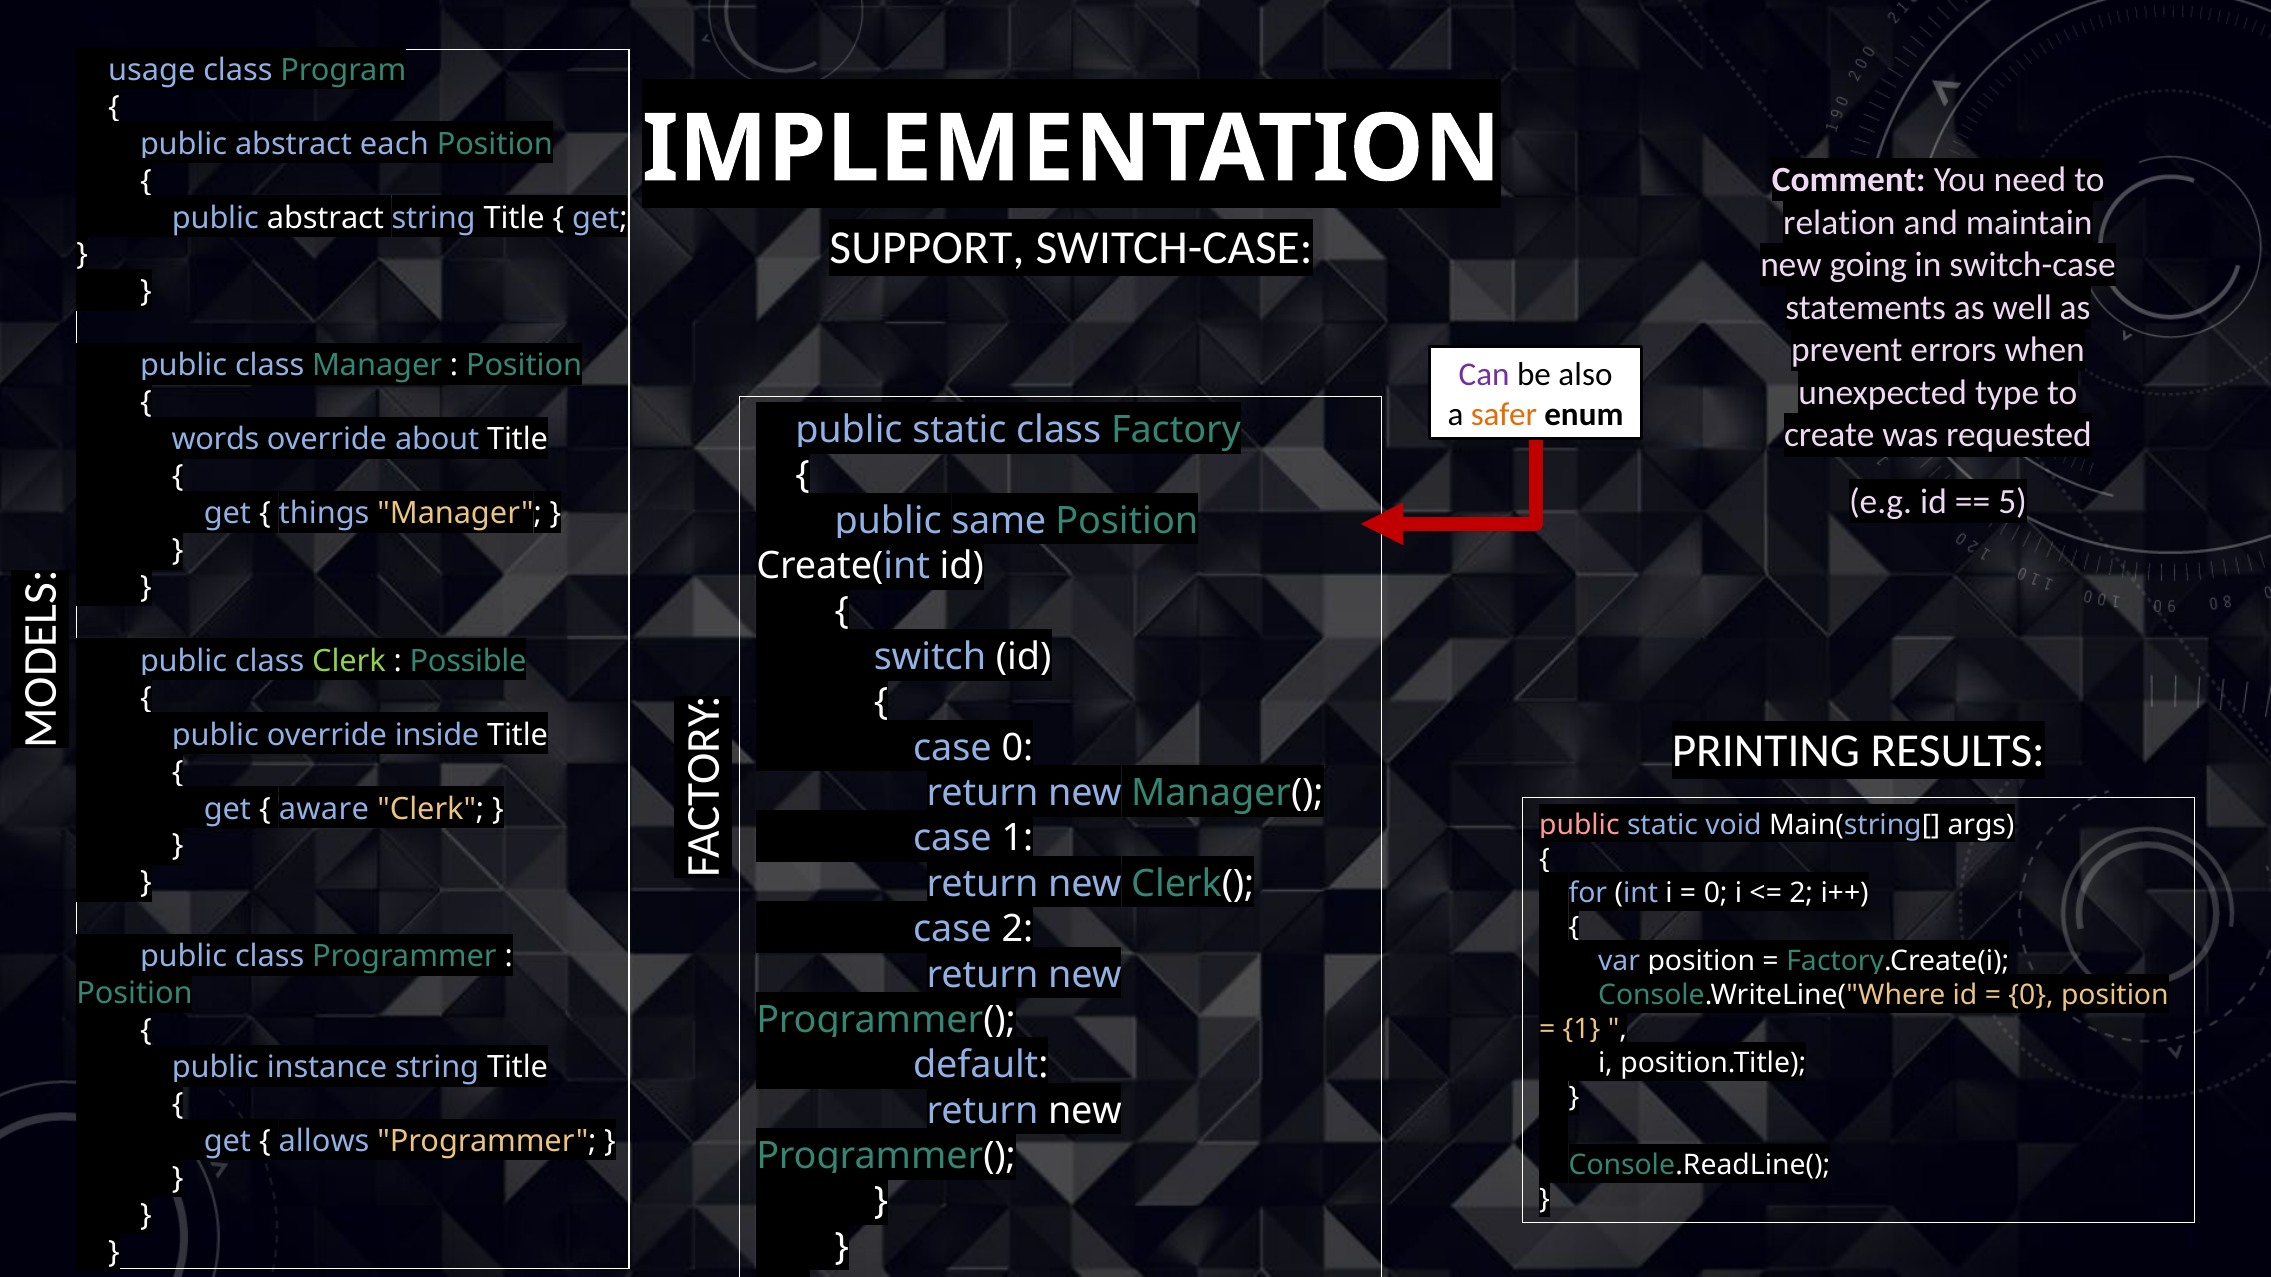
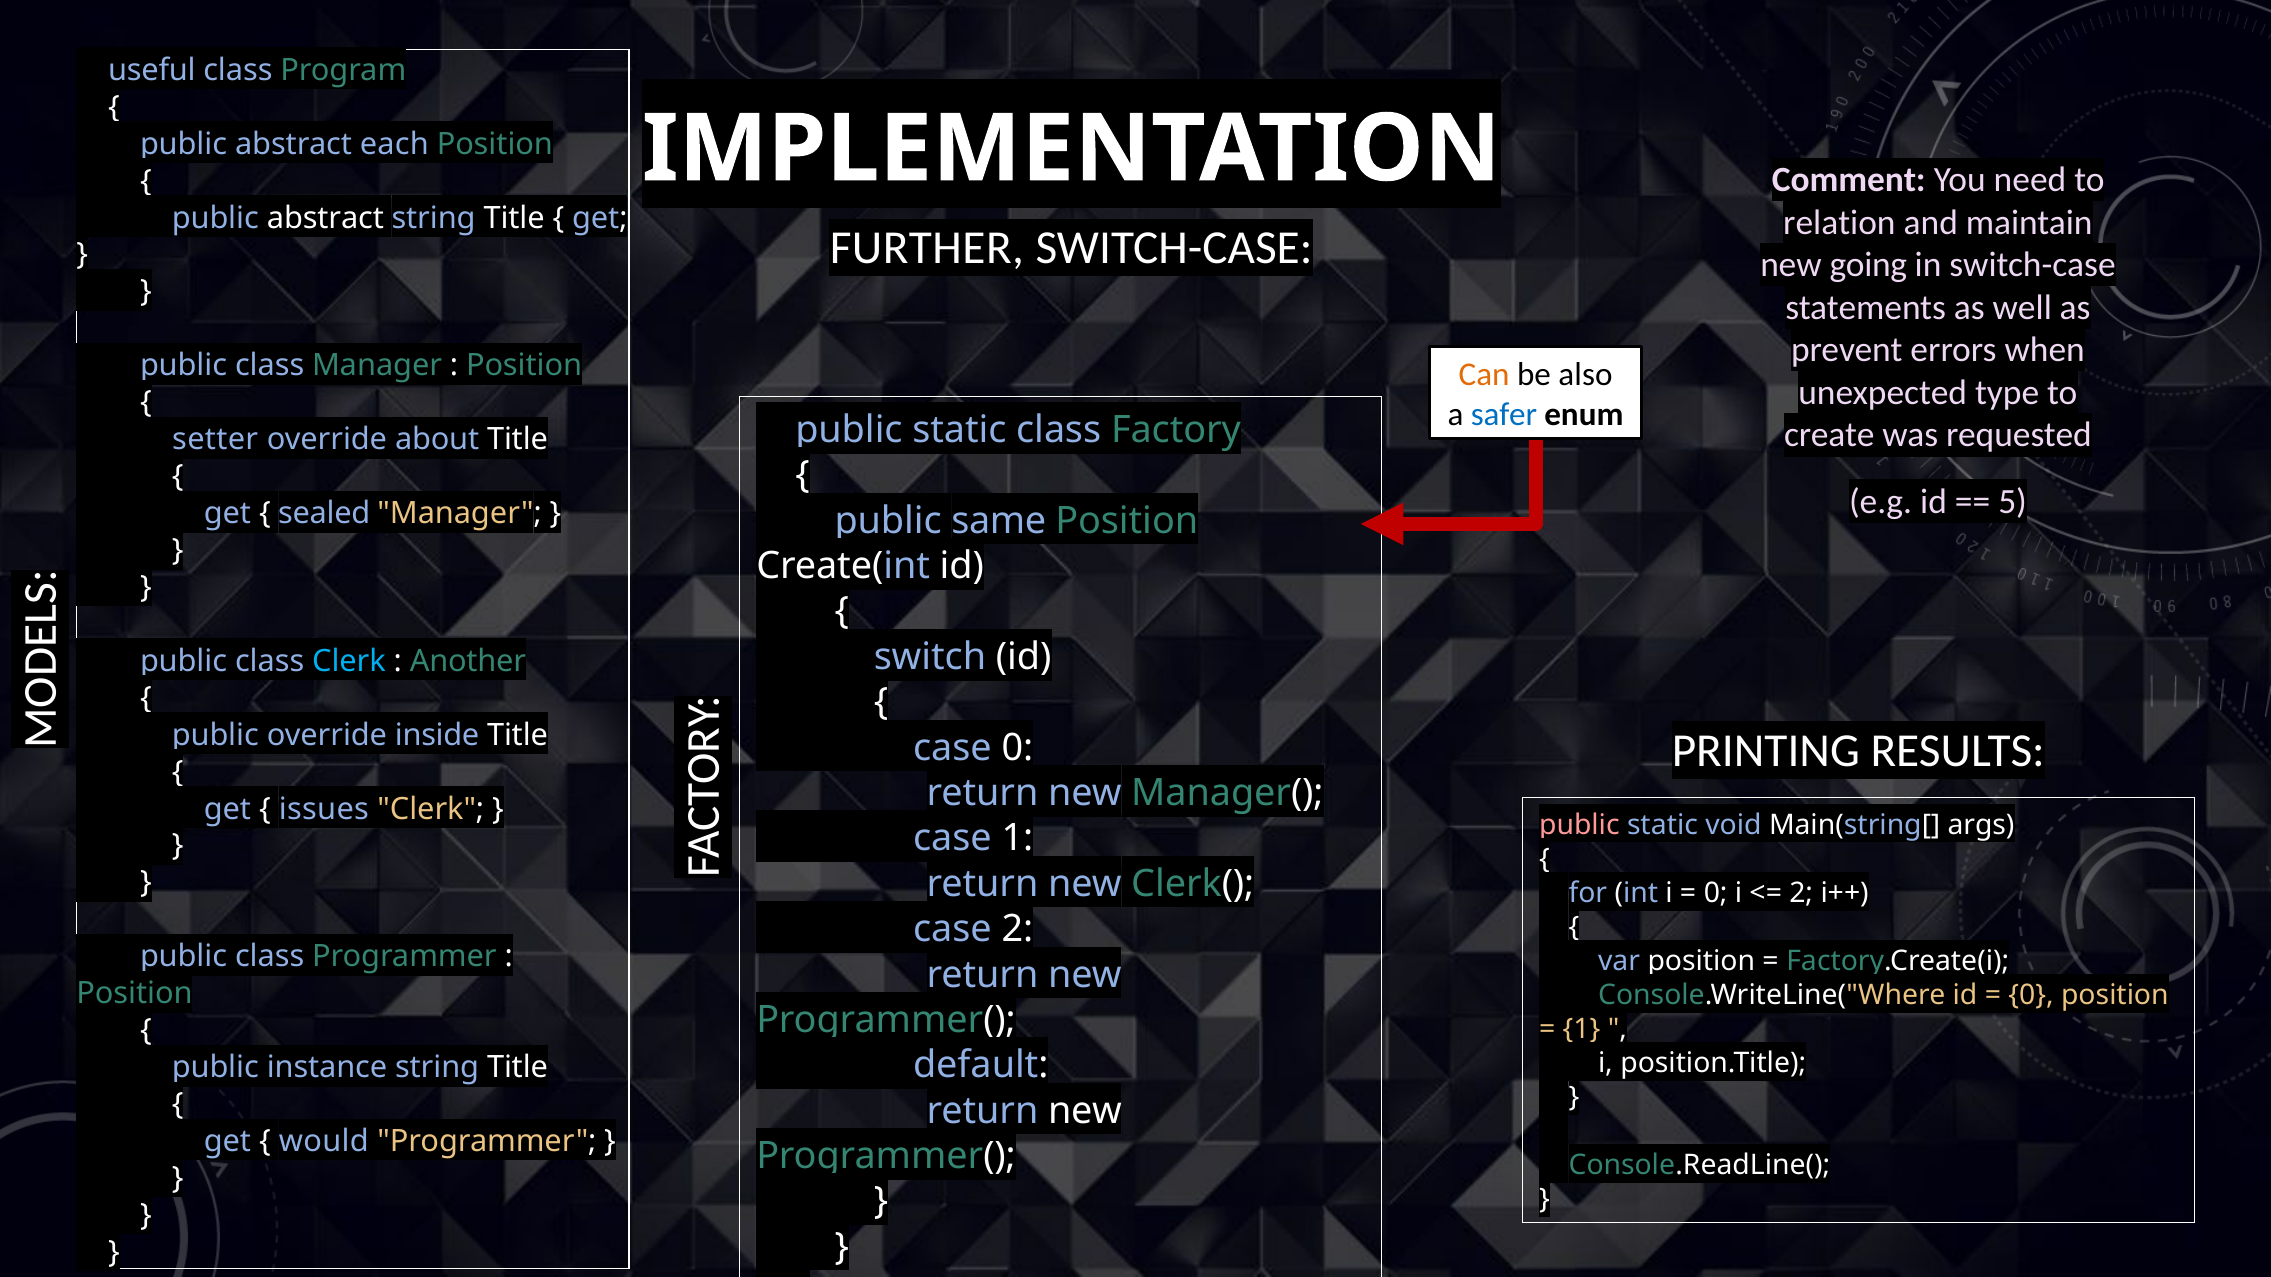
usage: usage -> useful
SUPPORT: SUPPORT -> FURTHER
Can colour: purple -> orange
safer colour: orange -> blue
words: words -> setter
things: things -> sealed
Clerk at (349, 661) colour: light green -> light blue
Possible: Possible -> Another
aware: aware -> issues
allows: allows -> would
